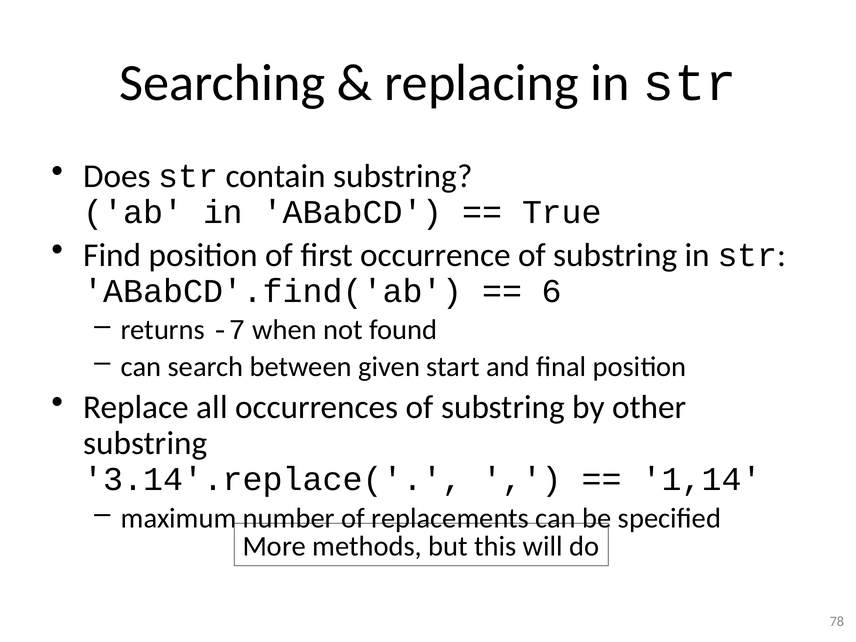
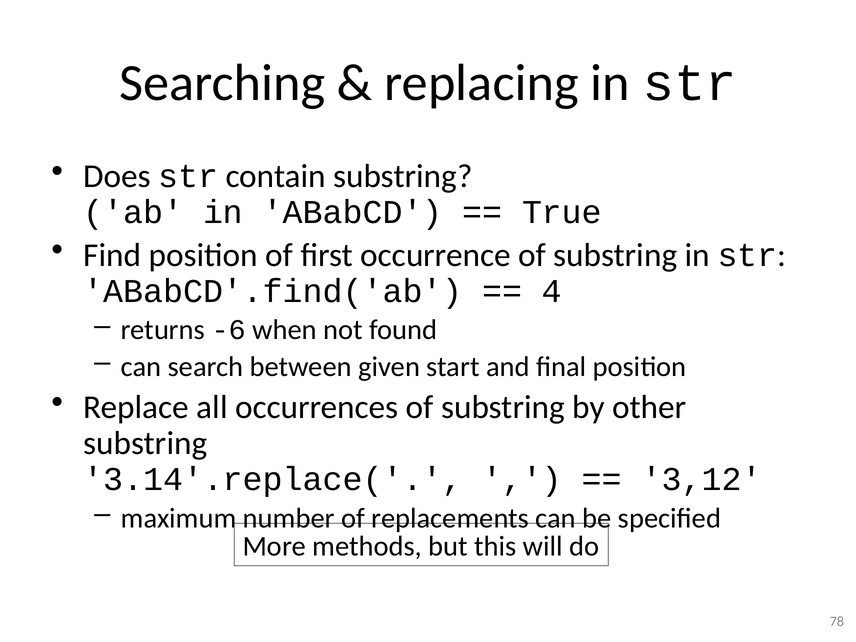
6: 6 -> 4
-7: -7 -> -6
1,14: 1,14 -> 3,12
